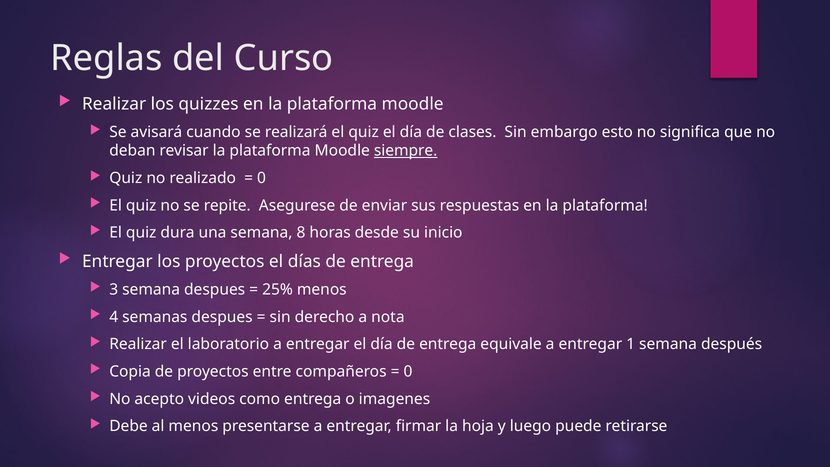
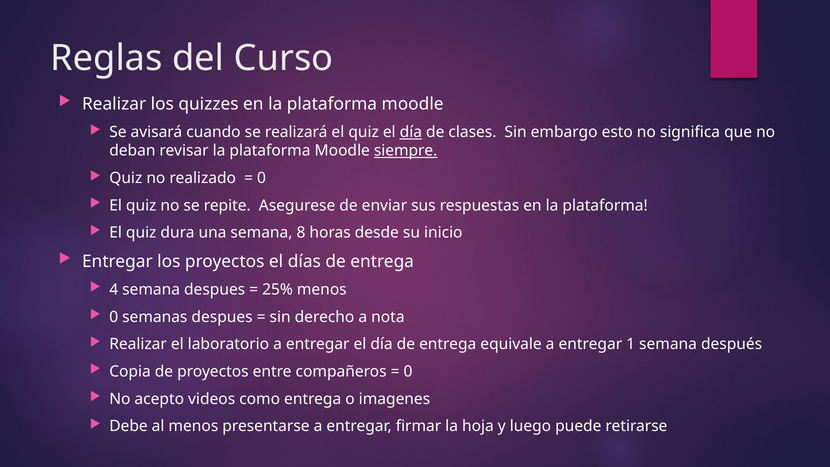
día at (411, 132) underline: none -> present
3: 3 -> 4
4 at (114, 317): 4 -> 0
